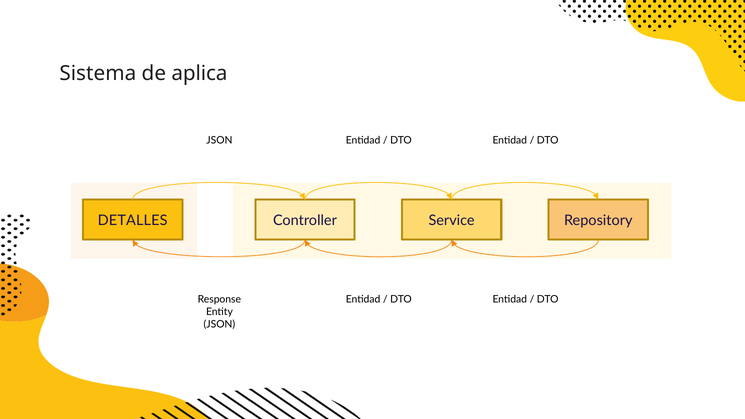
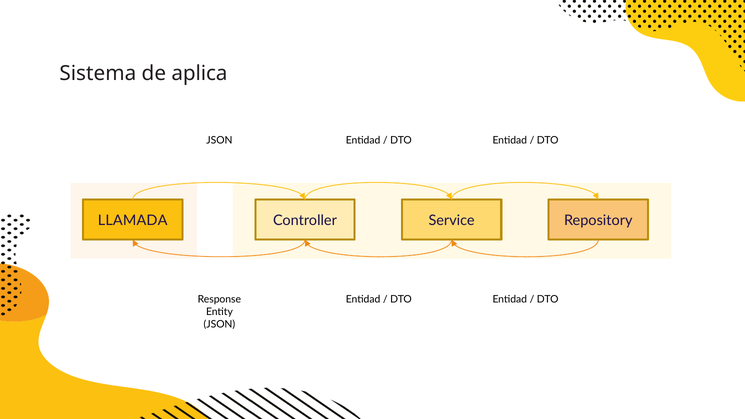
DETALLES: DETALLES -> LLAMADA
